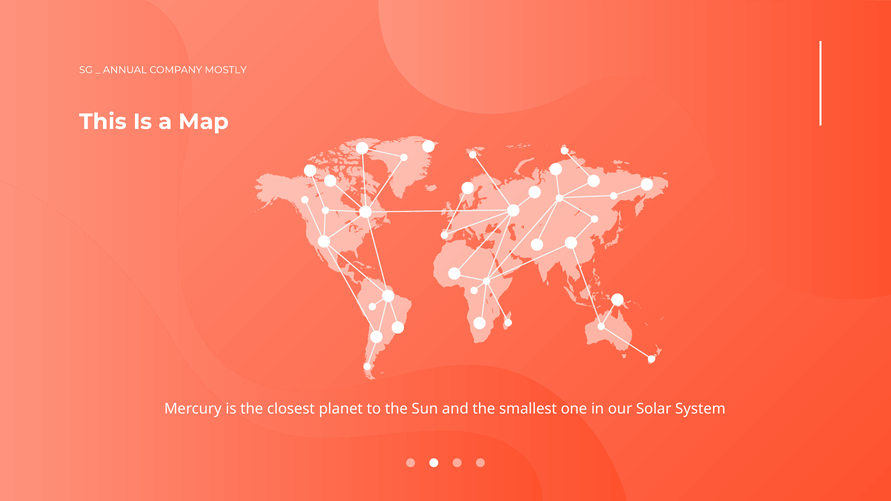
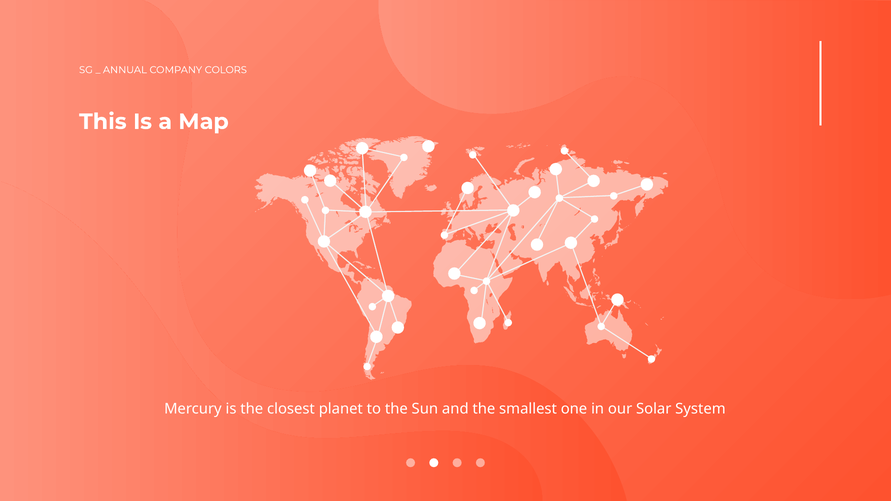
MOSTLY: MOSTLY -> COLORS
